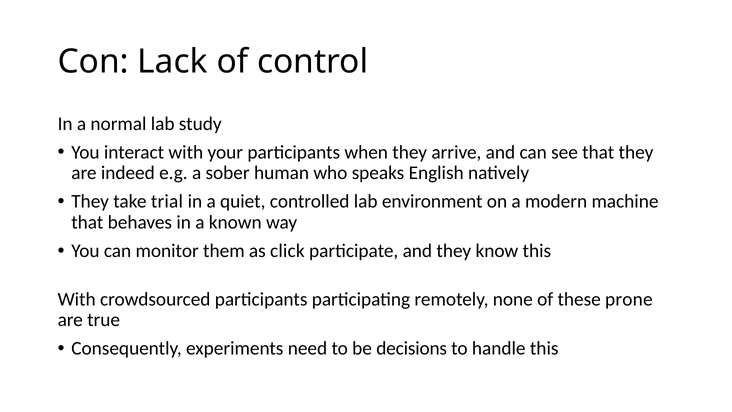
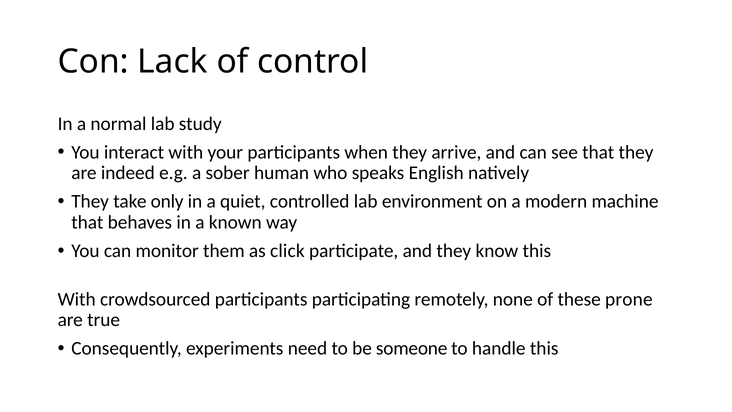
trial: trial -> only
decisions: decisions -> someone
